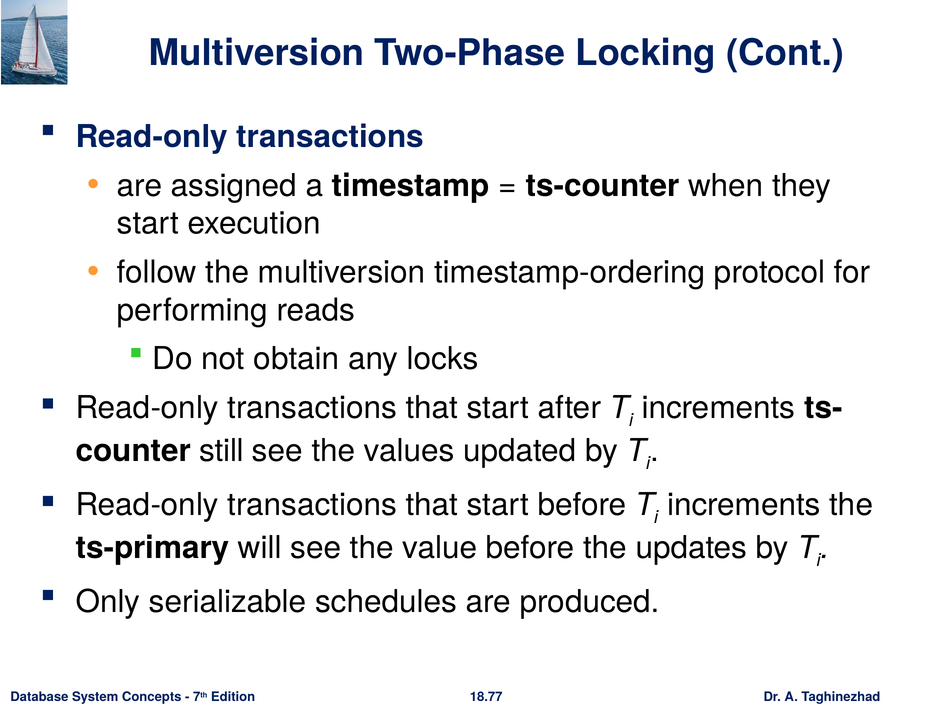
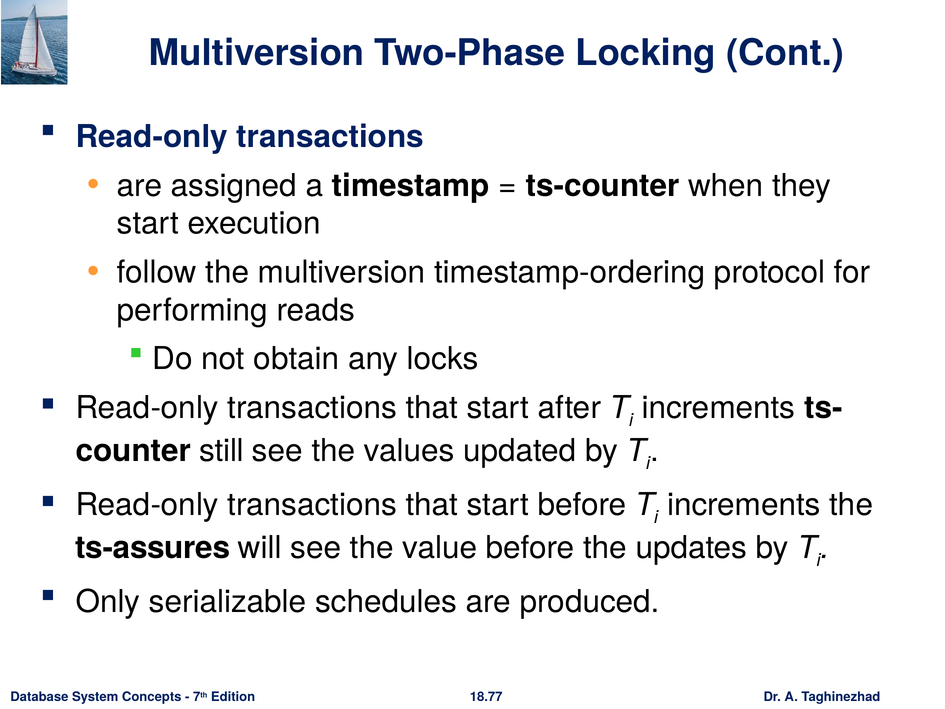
ts-primary: ts-primary -> ts-assures
